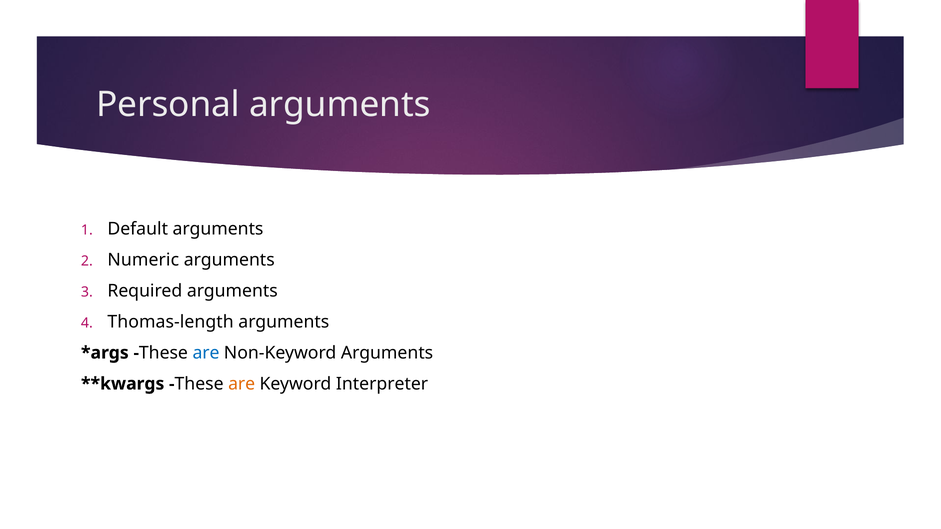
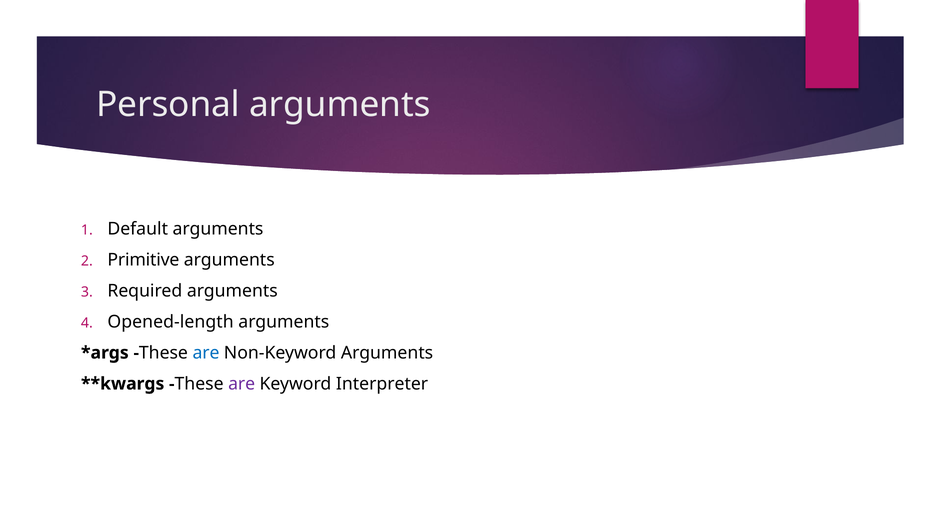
Numeric: Numeric -> Primitive
Thomas-length: Thomas-length -> Opened-length
are at (242, 384) colour: orange -> purple
